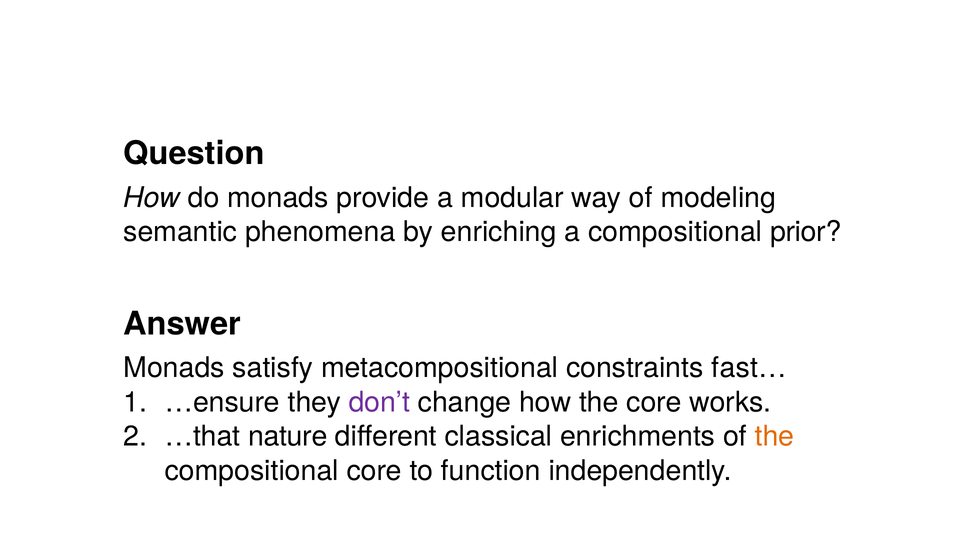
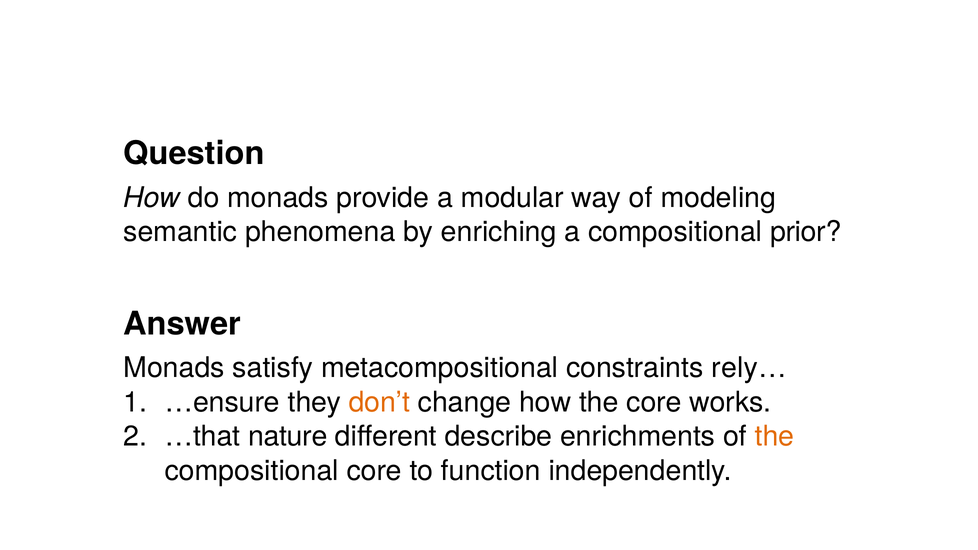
fast…: fast… -> rely…
don’t colour: purple -> orange
classical: classical -> describe
